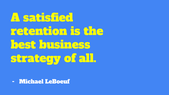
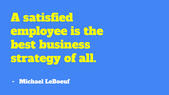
retention: retention -> employee
